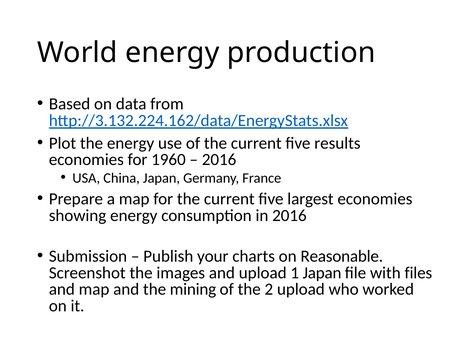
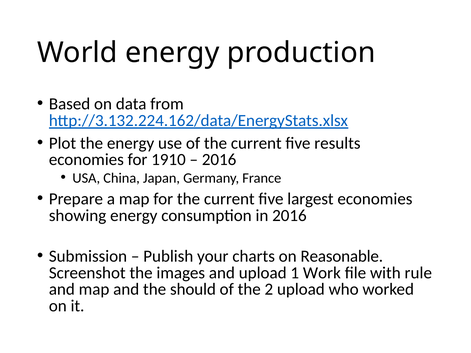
1960: 1960 -> 1910
1 Japan: Japan -> Work
files: files -> rule
mining: mining -> should
